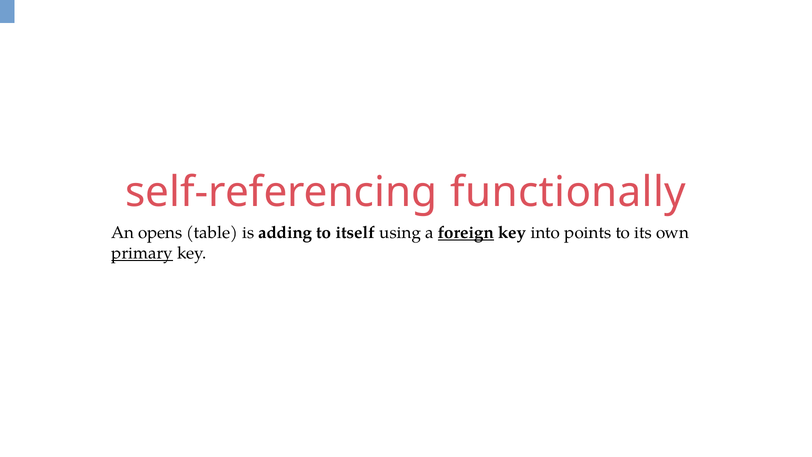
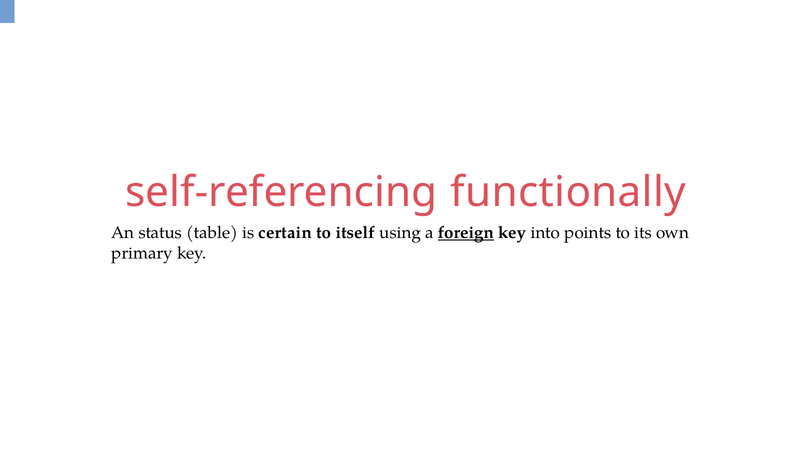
opens: opens -> status
adding: adding -> certain
primary underline: present -> none
